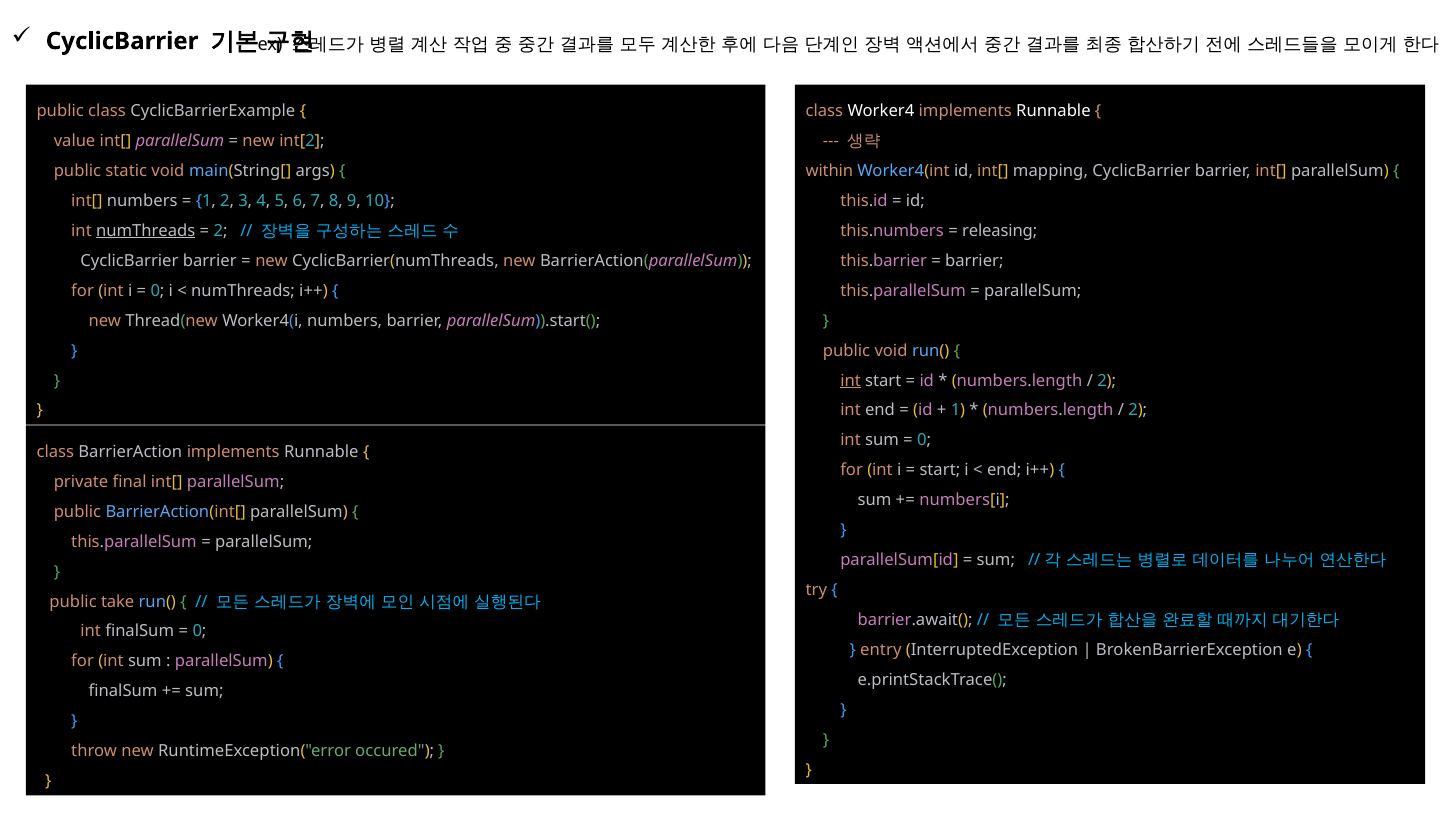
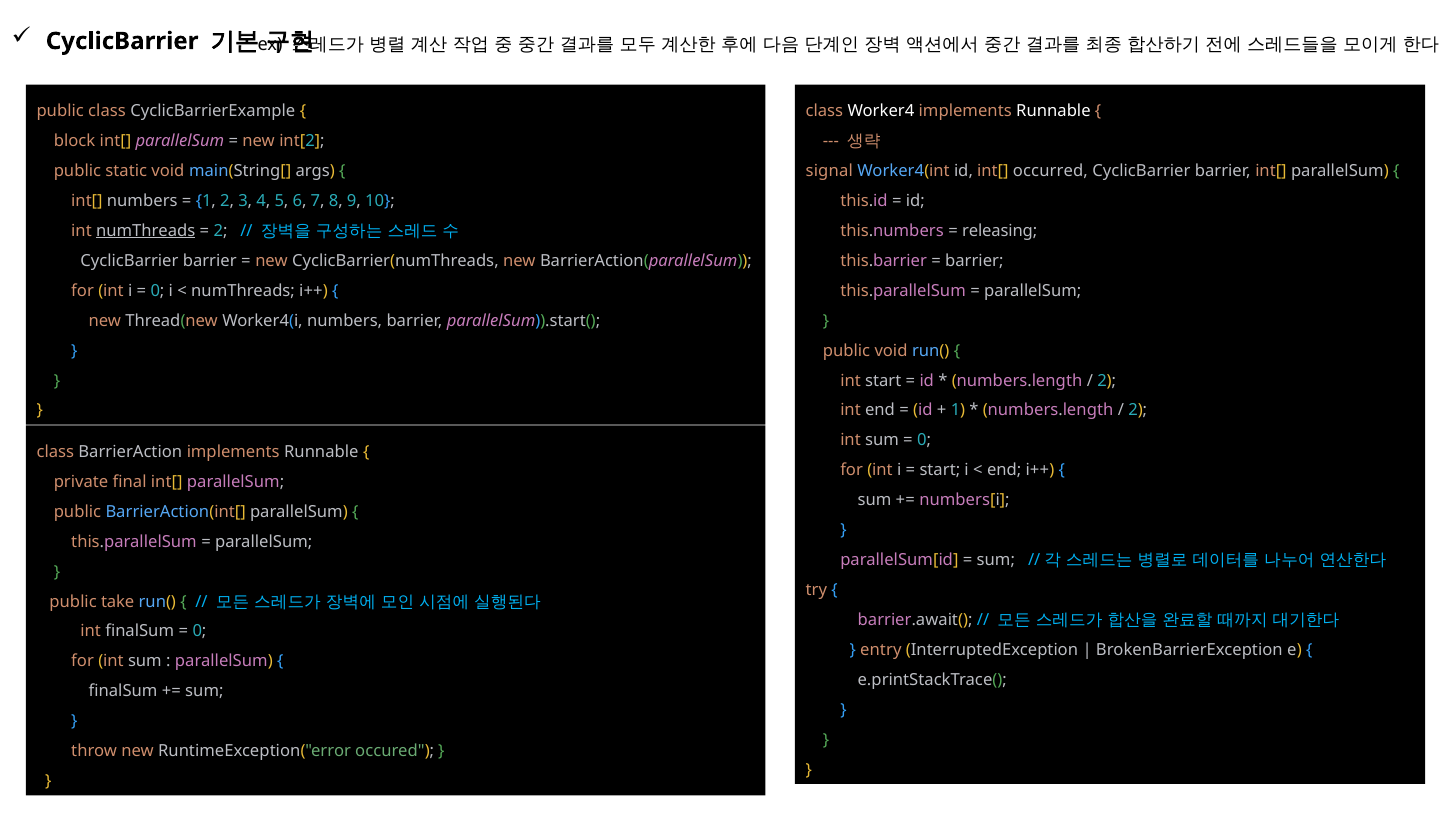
value: value -> block
within: within -> signal
mapping: mapping -> occurred
int at (851, 381) underline: present -> none
